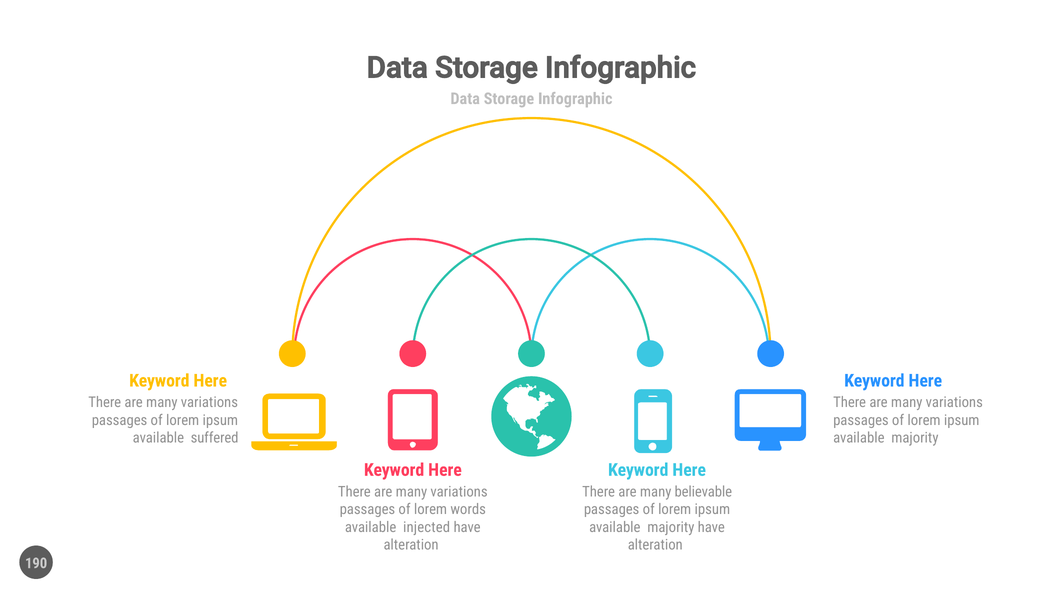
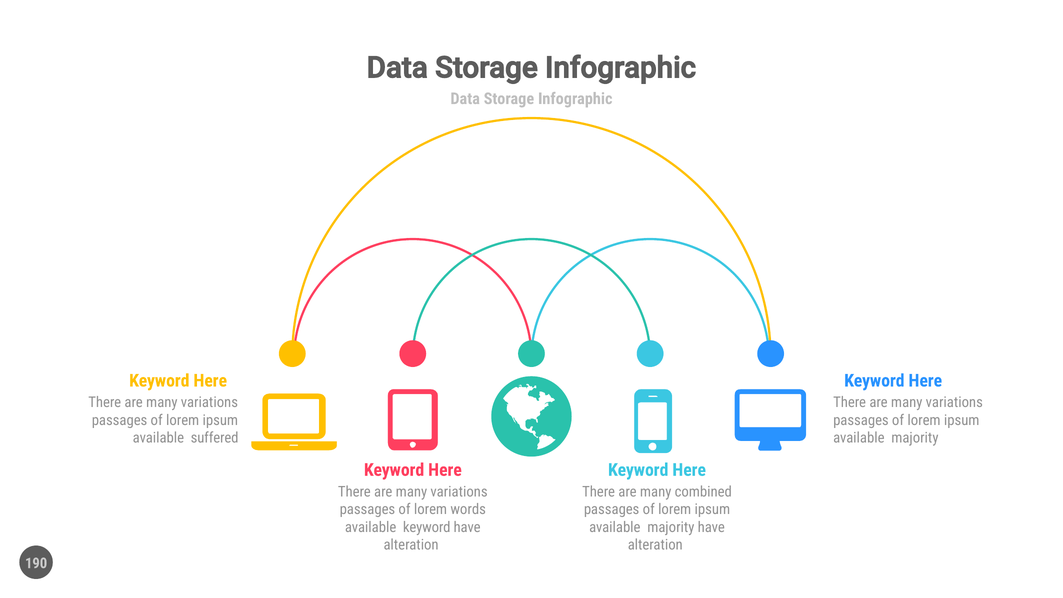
believable: believable -> combined
available injected: injected -> keyword
